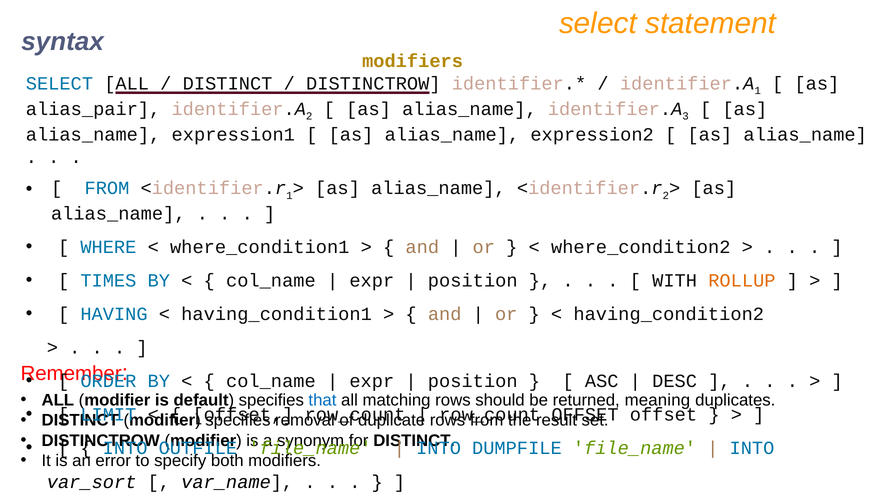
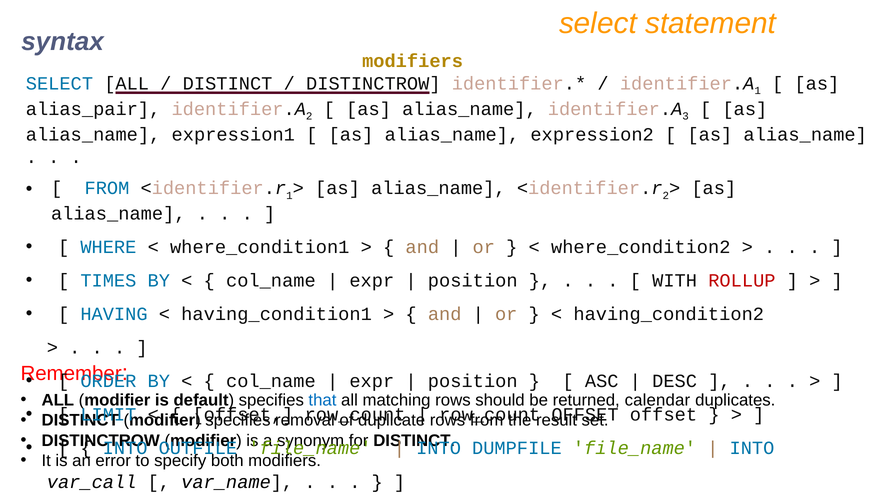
ROLLUP colour: orange -> red
meaning: meaning -> calendar
var_sort: var_sort -> var_call
